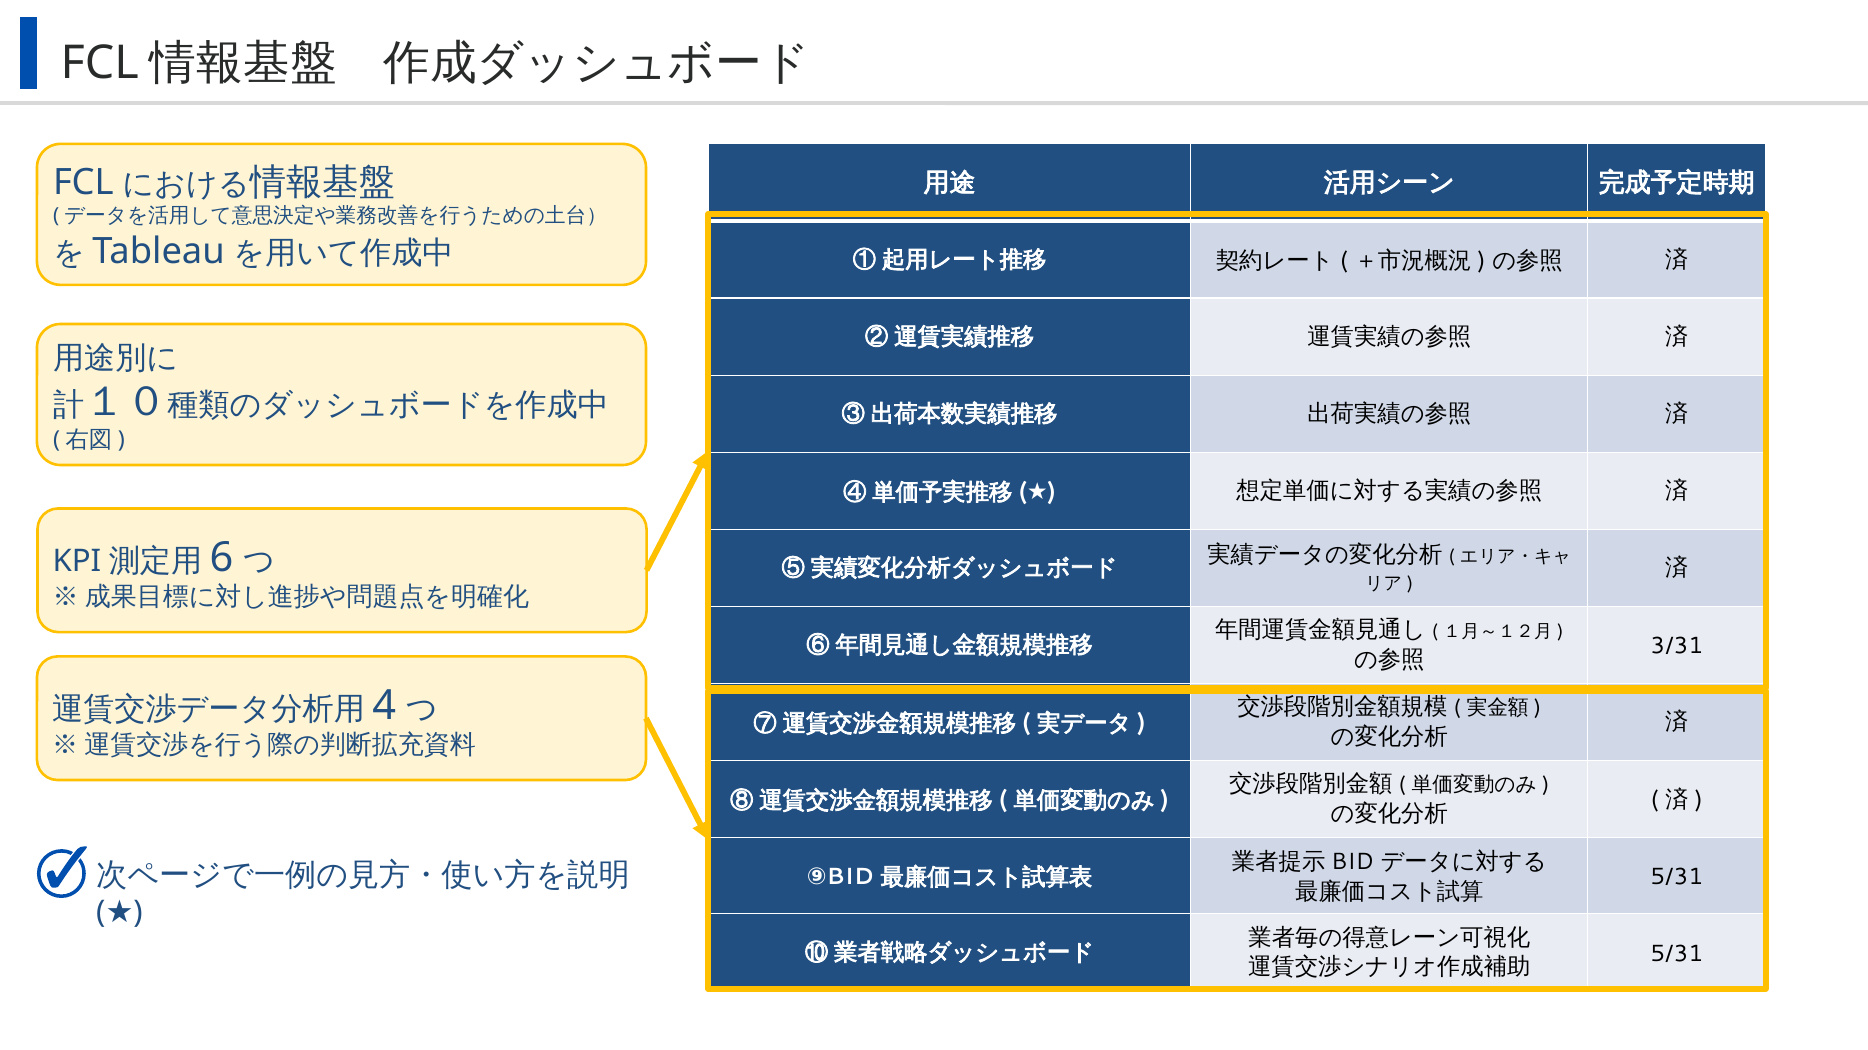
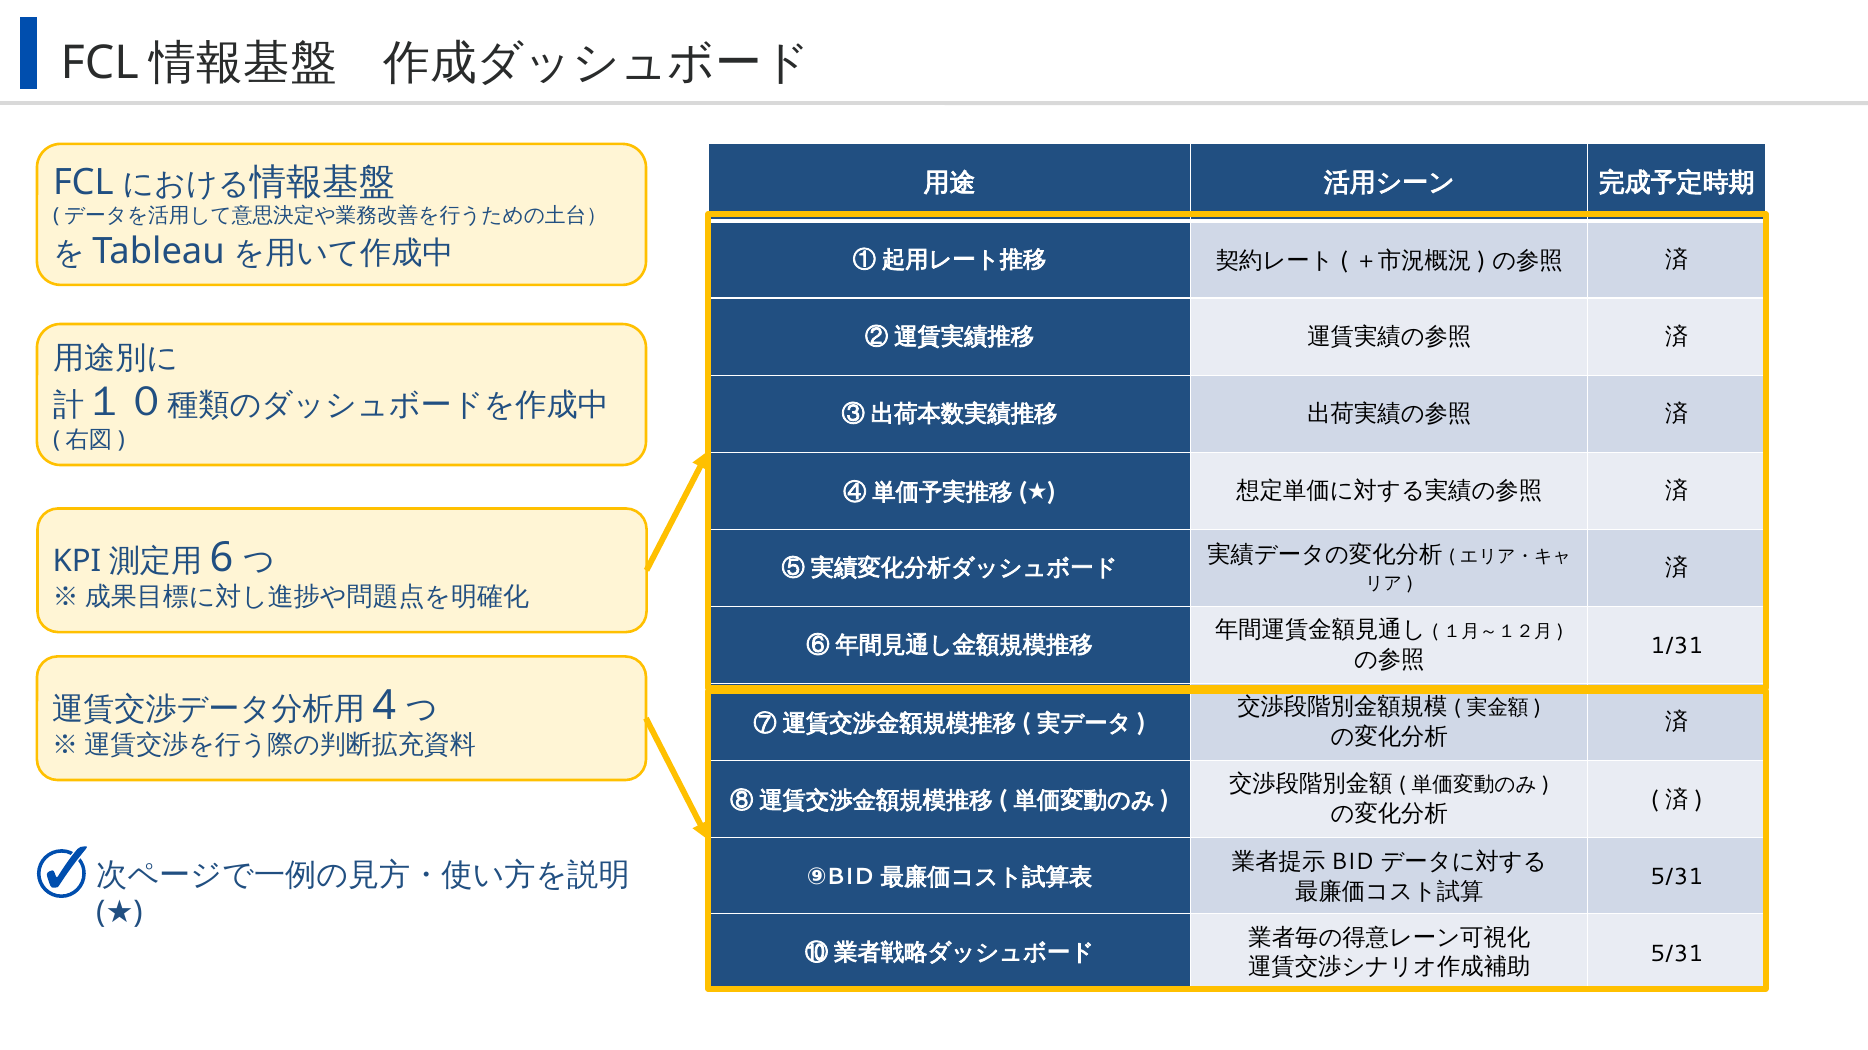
3/31: 3/31 -> 1/31
